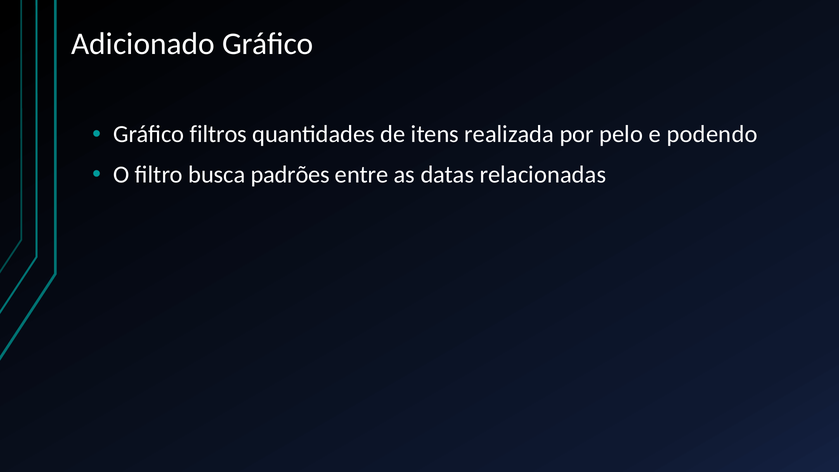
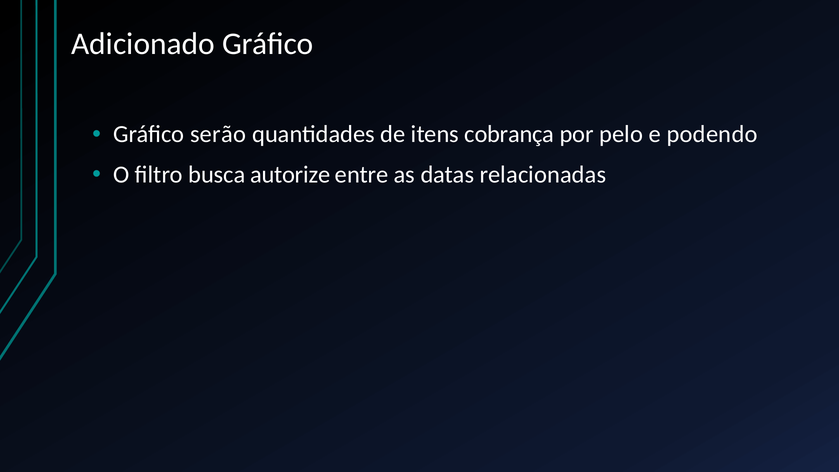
filtros: filtros -> serão
realizada: realizada -> cobrança
padrões: padrões -> autorize
